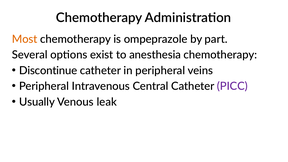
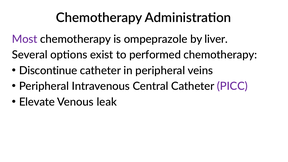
Most colour: orange -> purple
part: part -> liver
anesthesia: anesthesia -> performed
Usually: Usually -> Elevate
